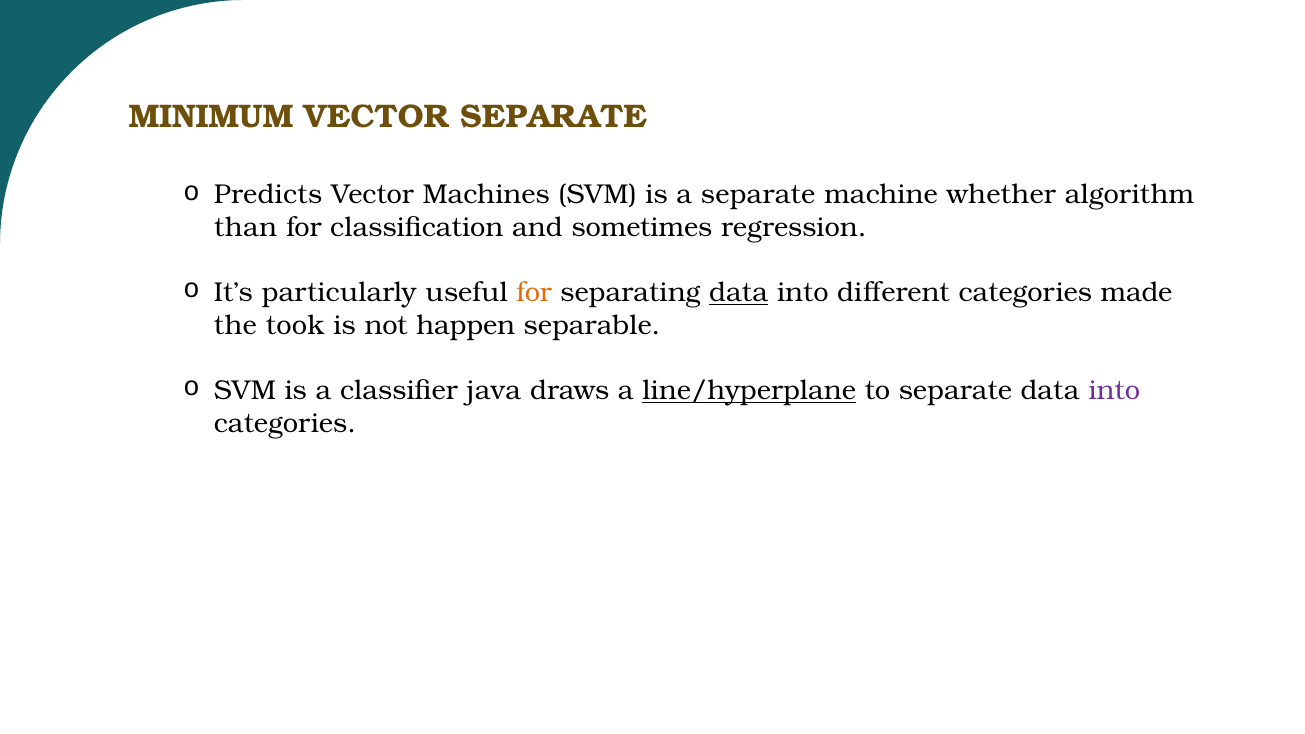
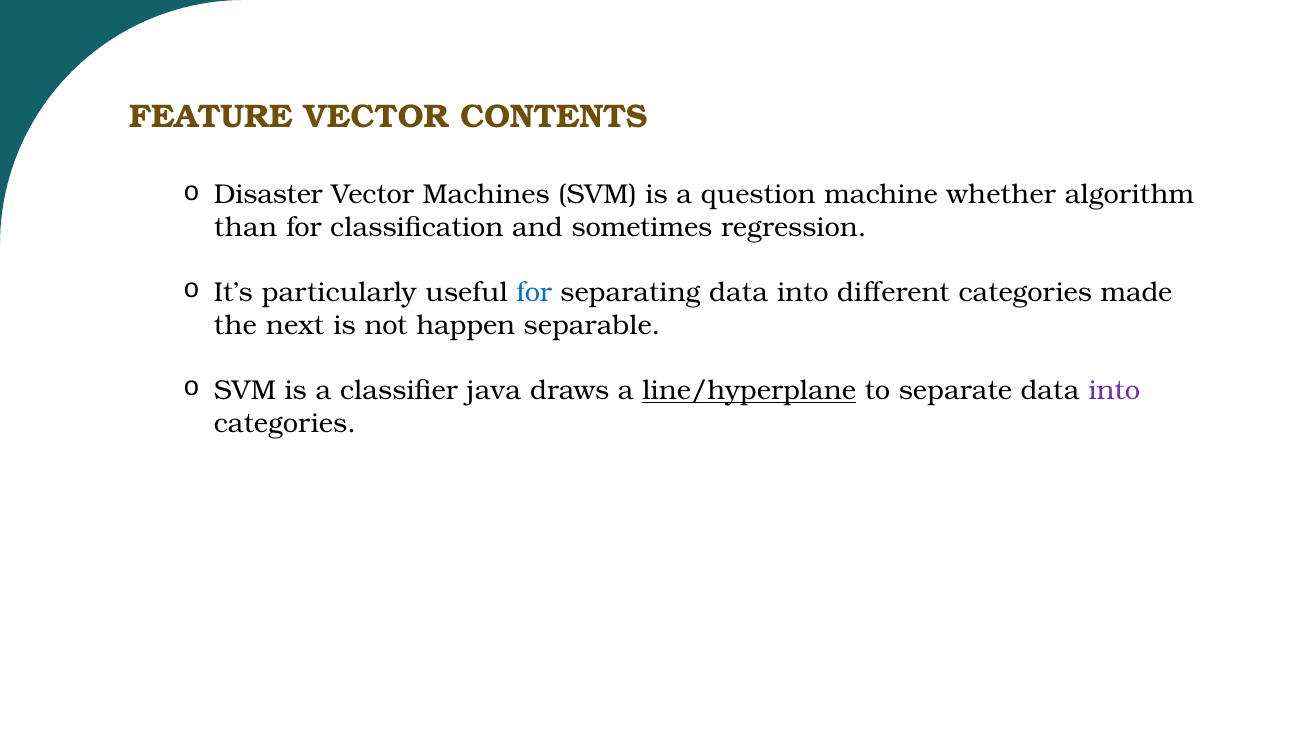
MINIMUM: MINIMUM -> FEATURE
VECTOR SEPARATE: SEPARATE -> CONTENTS
Predicts: Predicts -> Disaster
a separate: separate -> question
for at (534, 293) colour: orange -> blue
data at (739, 293) underline: present -> none
took: took -> next
